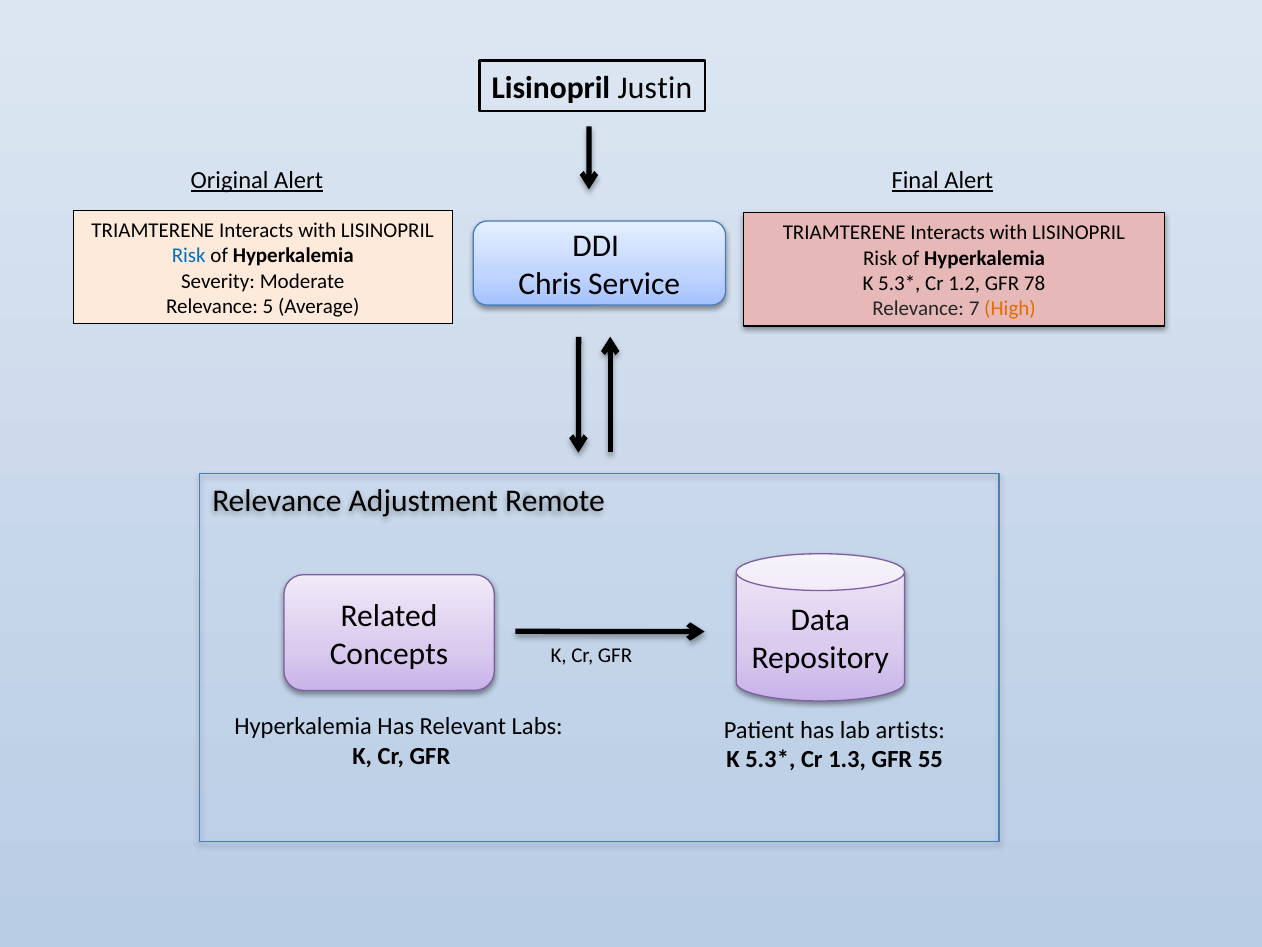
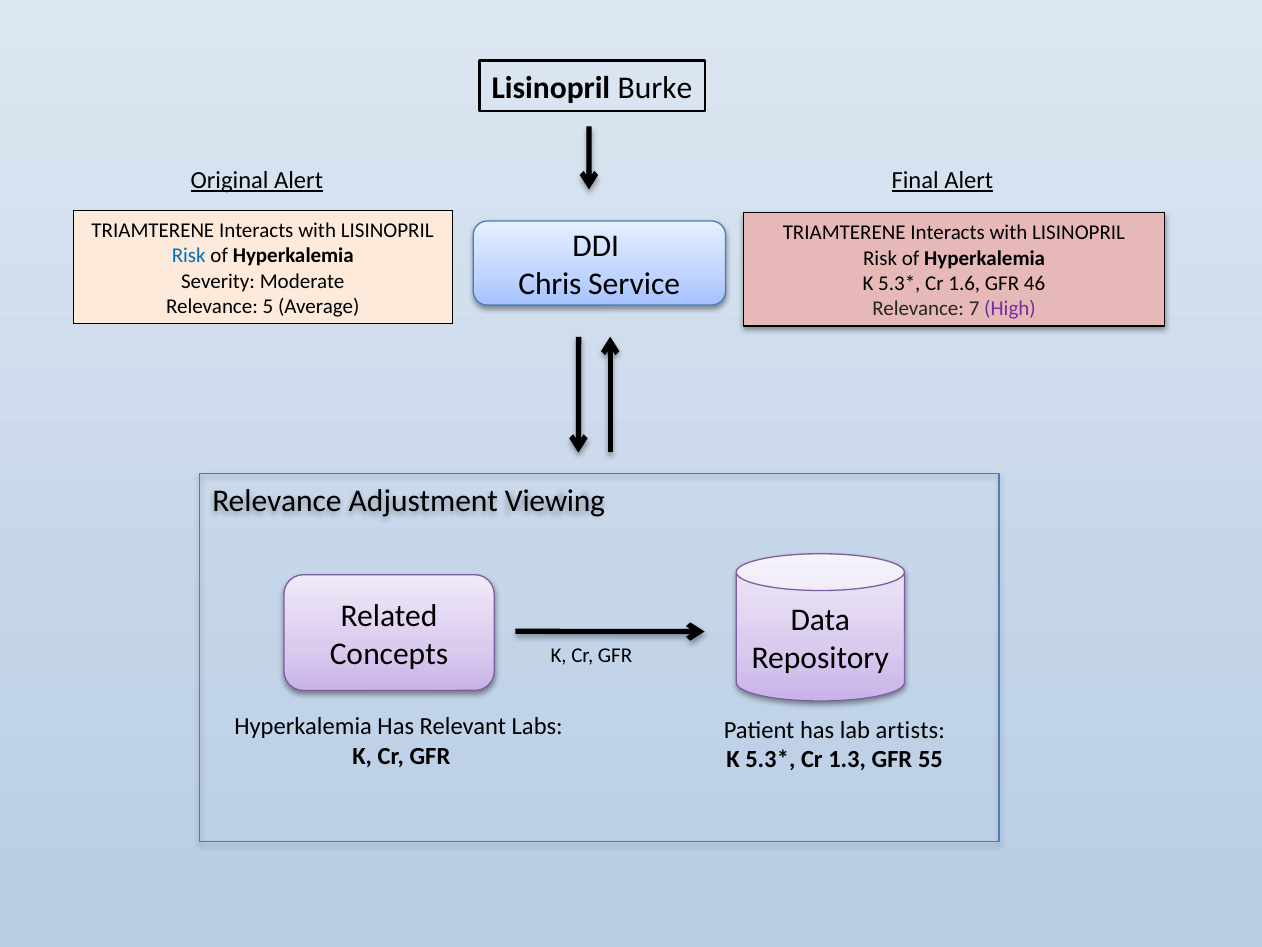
Justin: Justin -> Burke
1.2: 1.2 -> 1.6
78: 78 -> 46
High colour: orange -> purple
Remote: Remote -> Viewing
